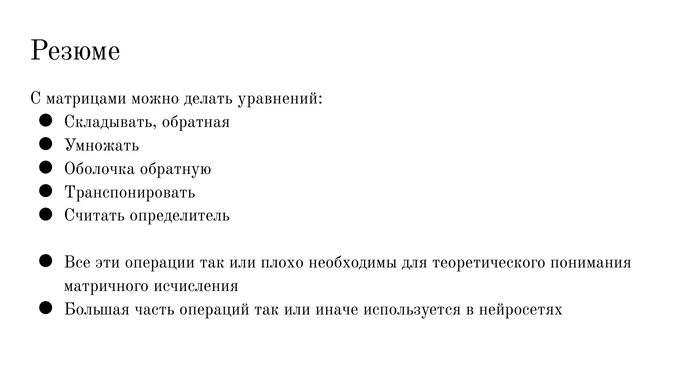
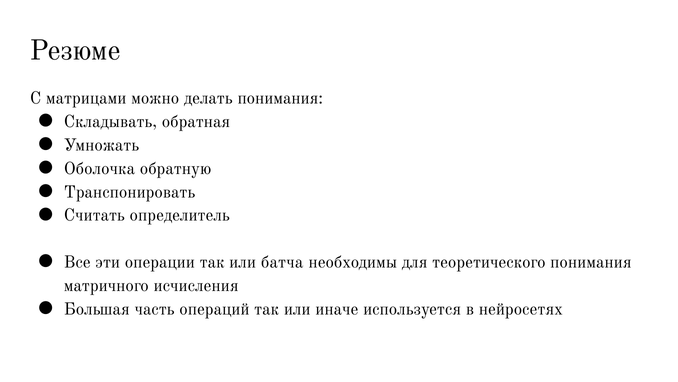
делать уравнений: уравнений -> понимания
плохо: плохо -> батча
